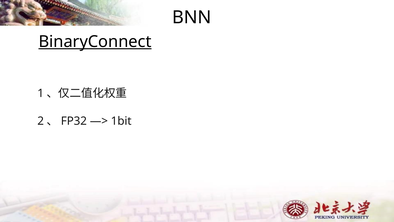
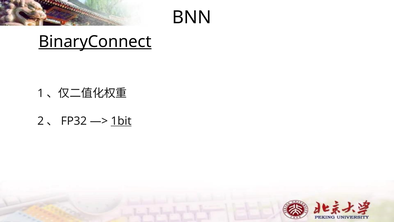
1bit underline: none -> present
